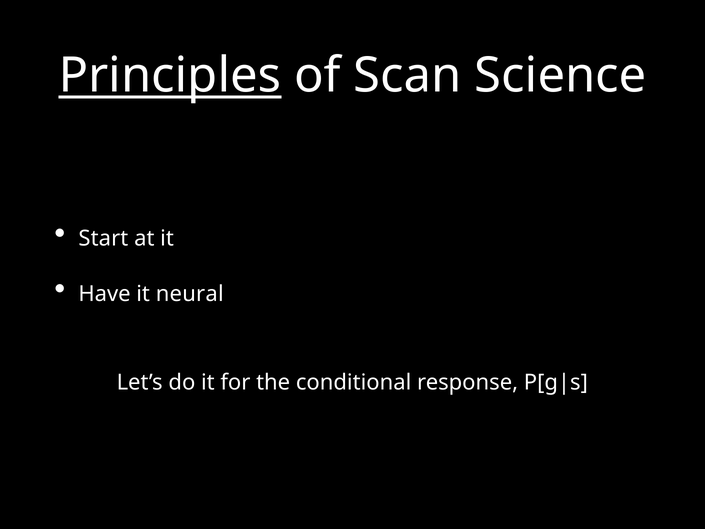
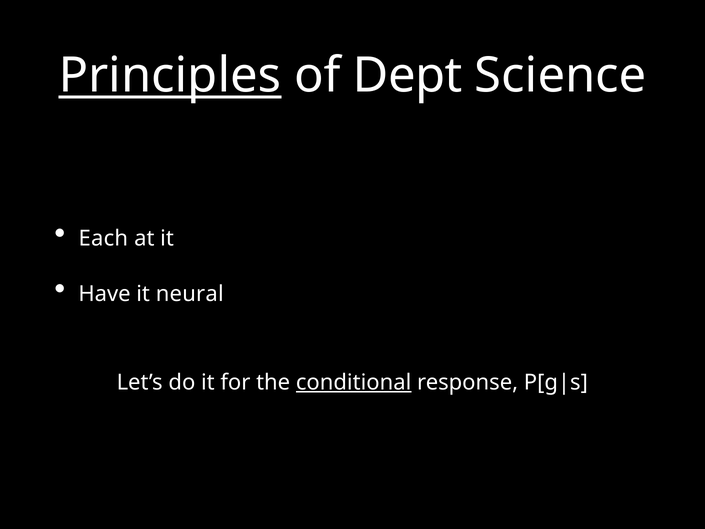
Scan: Scan -> Dept
Start: Start -> Each
conditional underline: none -> present
